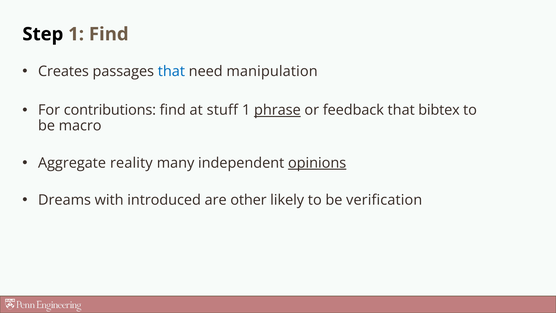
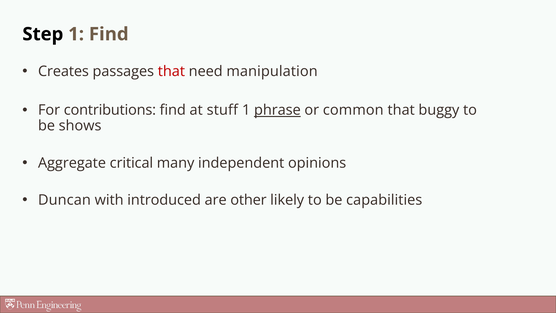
that at (171, 71) colour: blue -> red
feedback: feedback -> common
bibtex: bibtex -> buggy
macro: macro -> shows
reality: reality -> critical
opinions underline: present -> none
Dreams: Dreams -> Duncan
verification: verification -> capabilities
